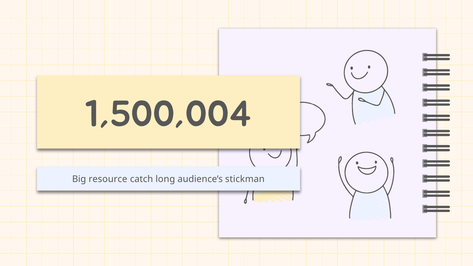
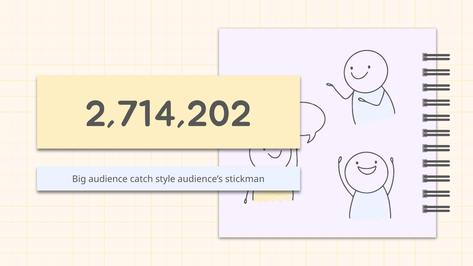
1,500,004: 1,500,004 -> 2,714,202
resource: resource -> audience
long: long -> style
